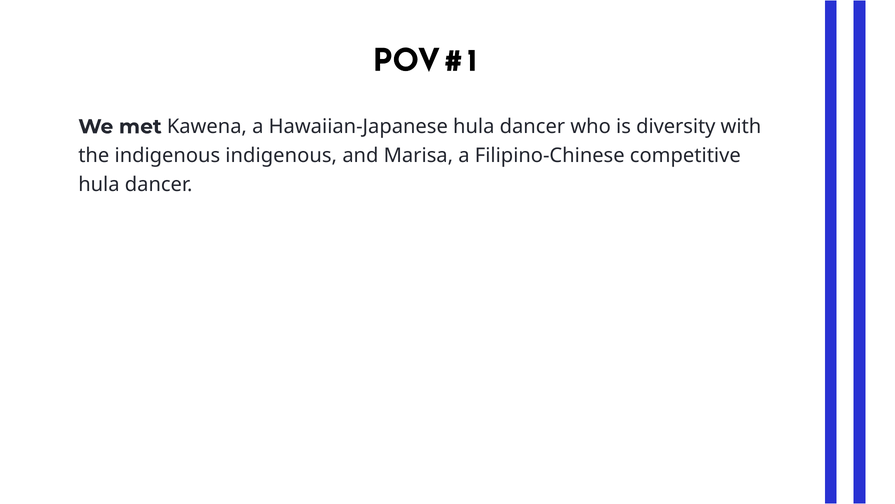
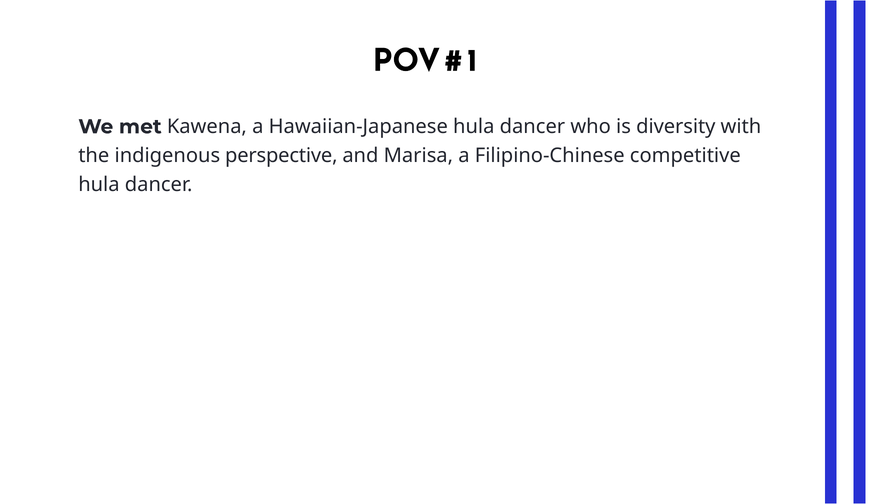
indigenous indigenous: indigenous -> perspective
